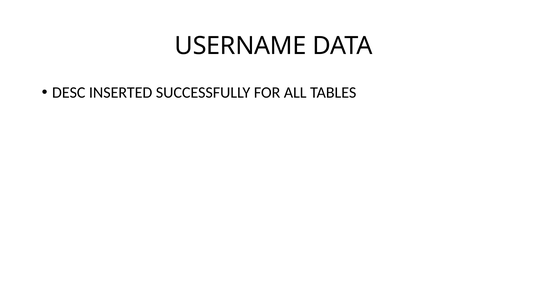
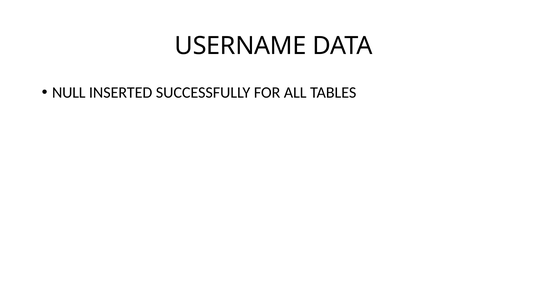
DESC: DESC -> NULL
